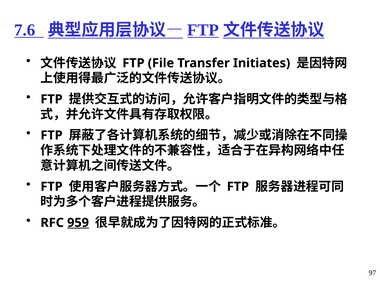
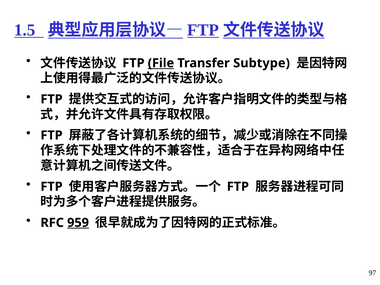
7.6: 7.6 -> 1.5
File underline: none -> present
Initiates: Initiates -> Subtype
